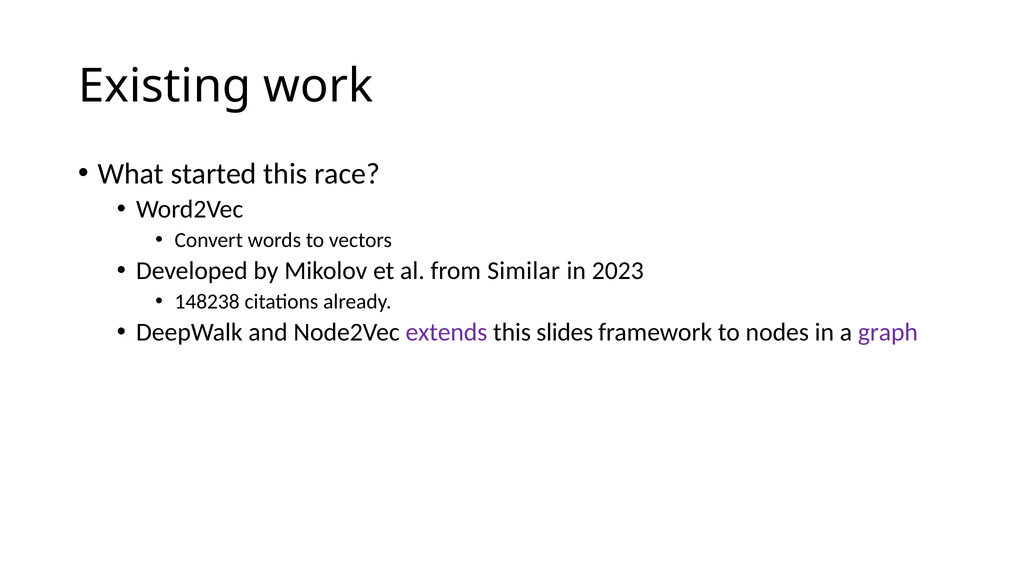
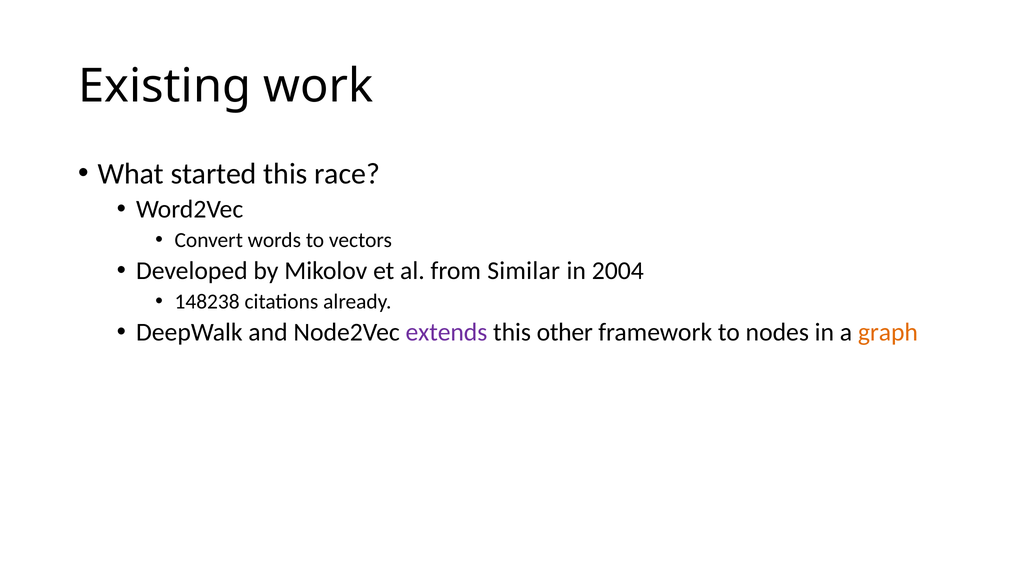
2023: 2023 -> 2004
slides: slides -> other
graph colour: purple -> orange
